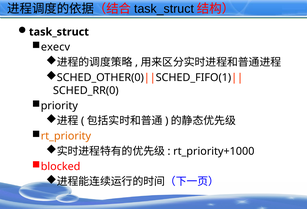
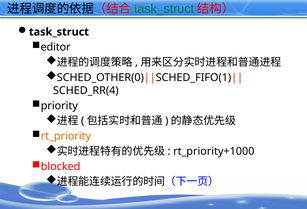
task_struct at (164, 9) colour: black -> green
execv: execv -> editor
SCHED_RR(0: SCHED_RR(0 -> SCHED_RR(4
